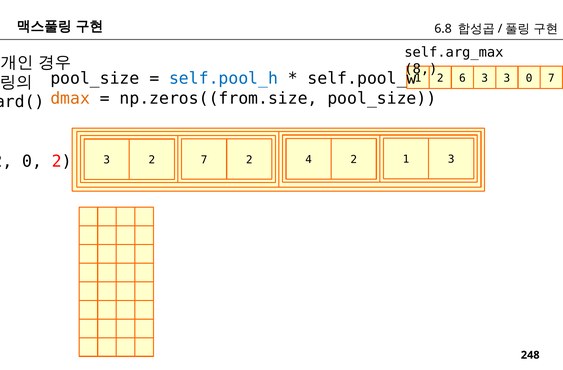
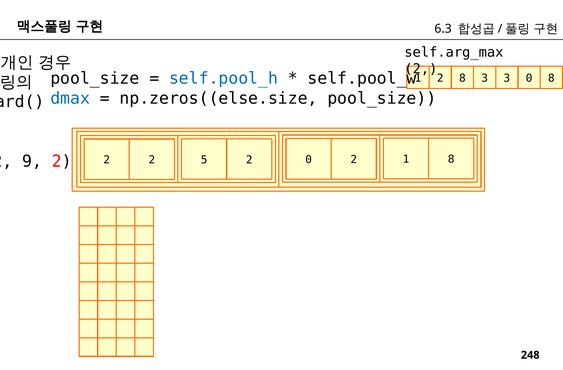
6.8: 6.8 -> 6.3
8 at (421, 69): 8 -> 2
0 7: 7 -> 8
2 6: 6 -> 8
dmax colour: orange -> blue
np.zeros((from.size: np.zeros((from.size -> np.zeros((else.size
0 at (32, 161): 0 -> 9
3 at (107, 160): 3 -> 2
2 7: 7 -> 5
2 4: 4 -> 0
1 3: 3 -> 8
